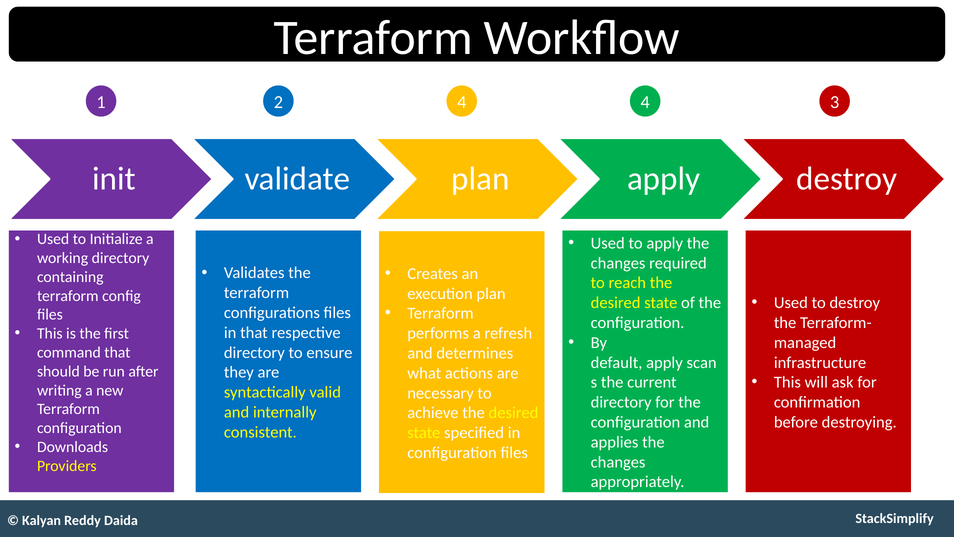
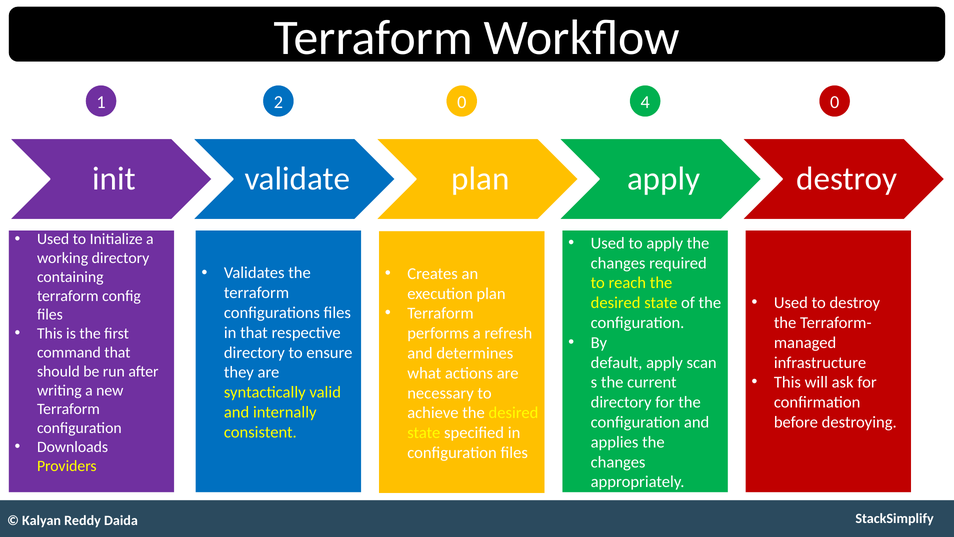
2 4: 4 -> 0
4 3: 3 -> 0
